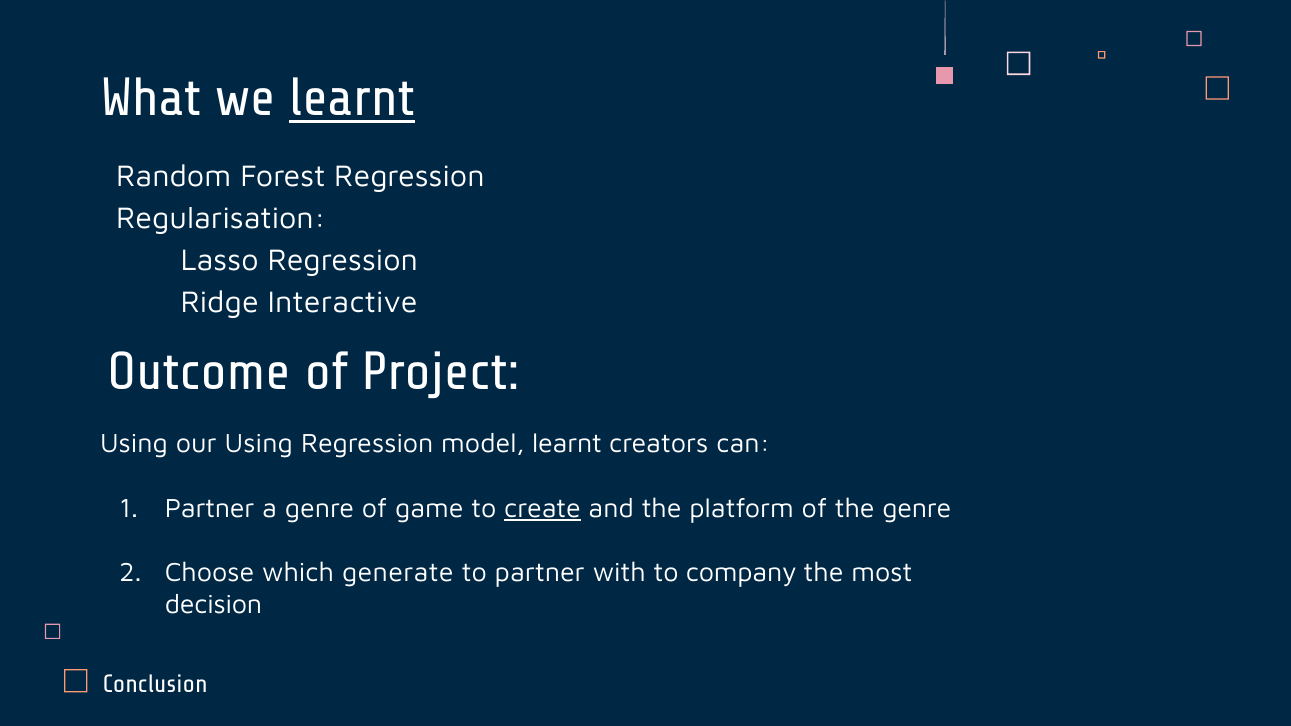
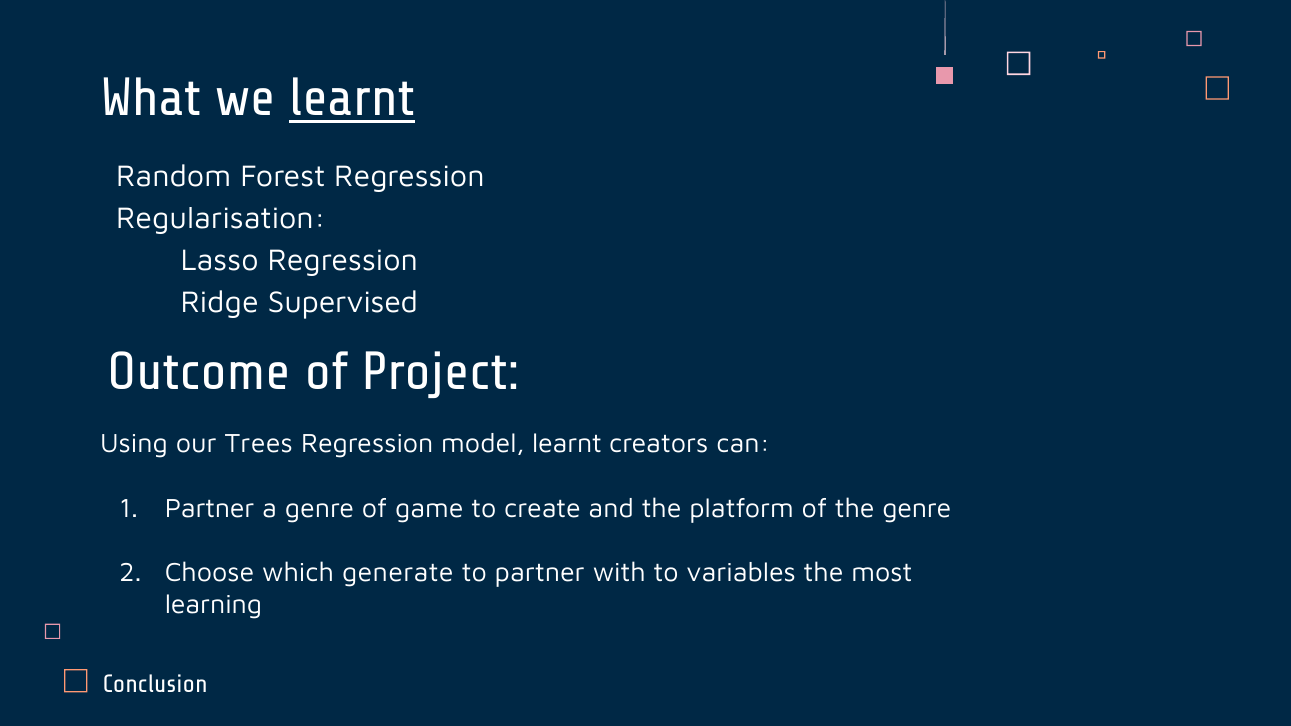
Interactive: Interactive -> Supervised
our Using: Using -> Trees
create underline: present -> none
company: company -> variables
decision: decision -> learning
